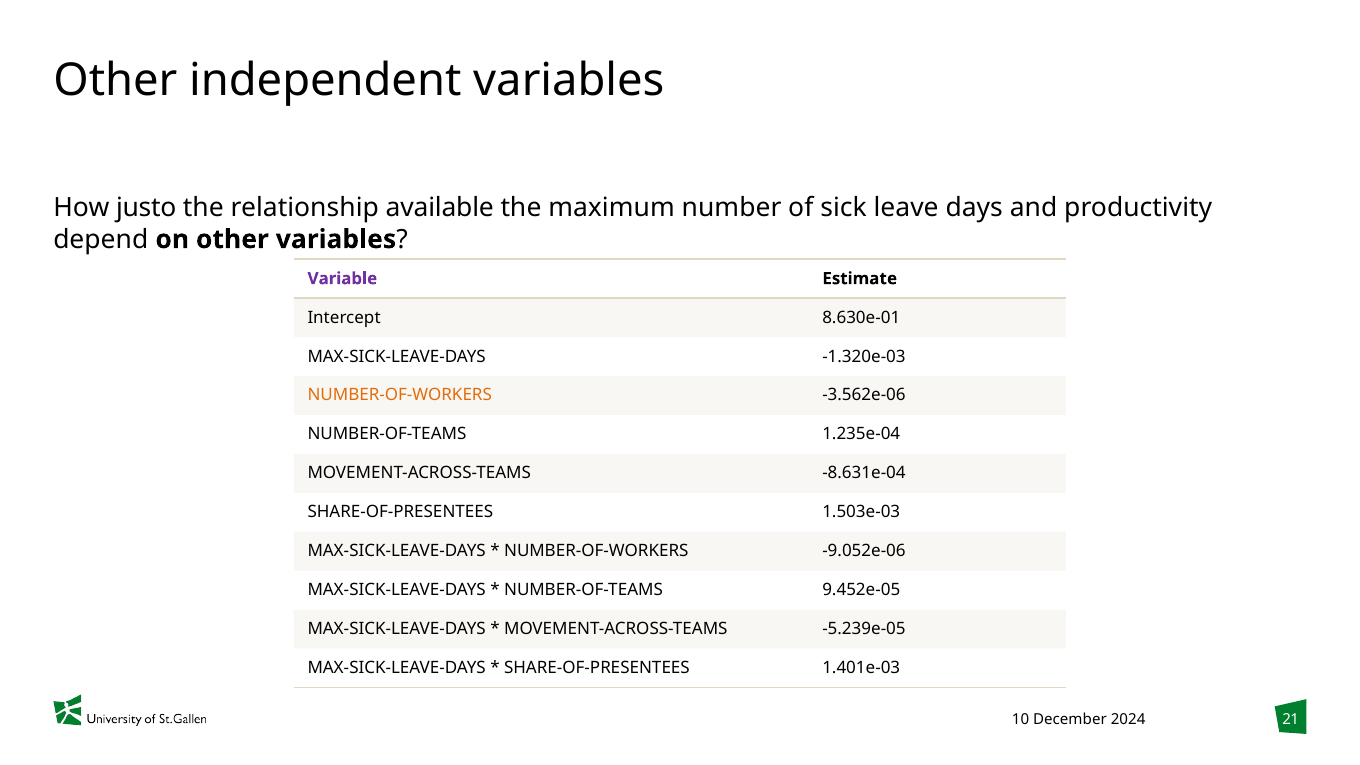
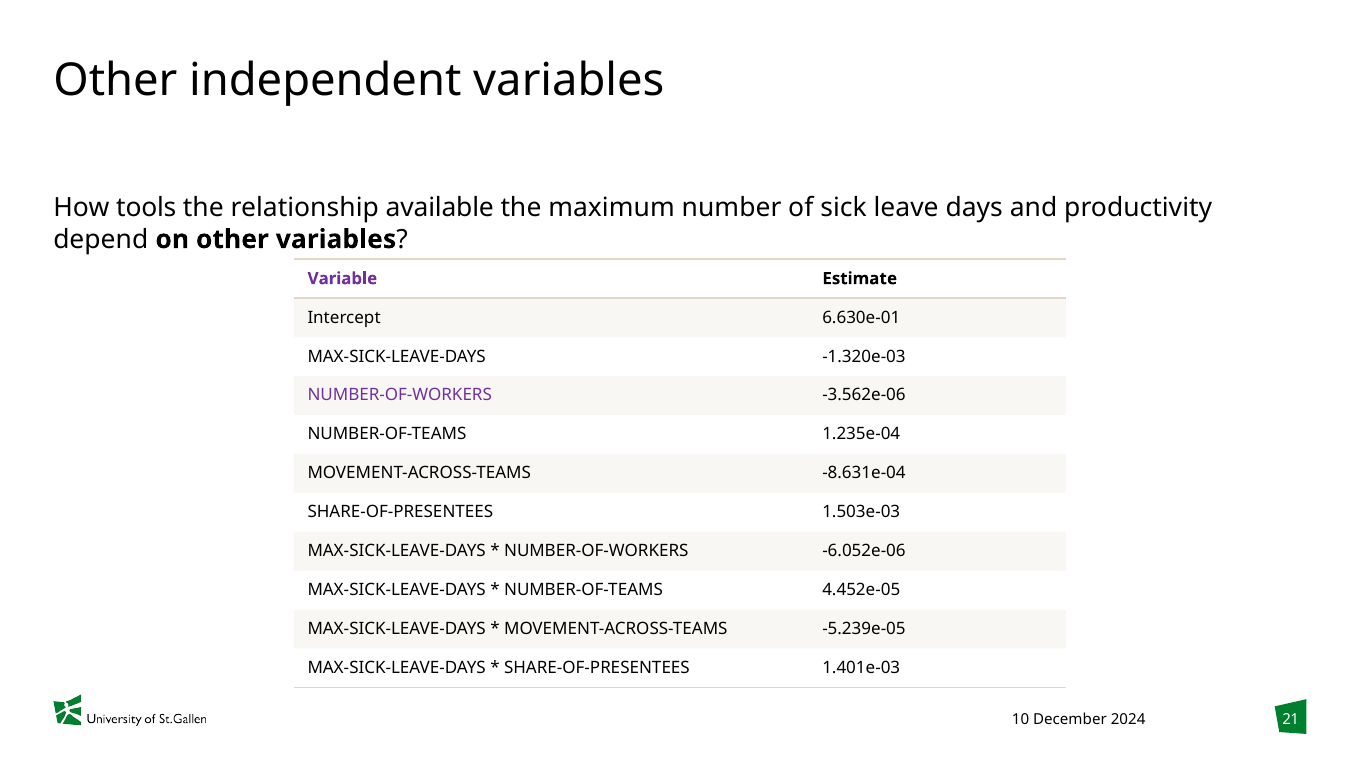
justo: justo -> tools
8.630e-01: 8.630e-01 -> 6.630e-01
NUMBER-OF-WORKERS at (400, 395) colour: orange -> purple
-9.052e-06: -9.052e-06 -> -6.052e-06
9.452e-05: 9.452e-05 -> 4.452e-05
